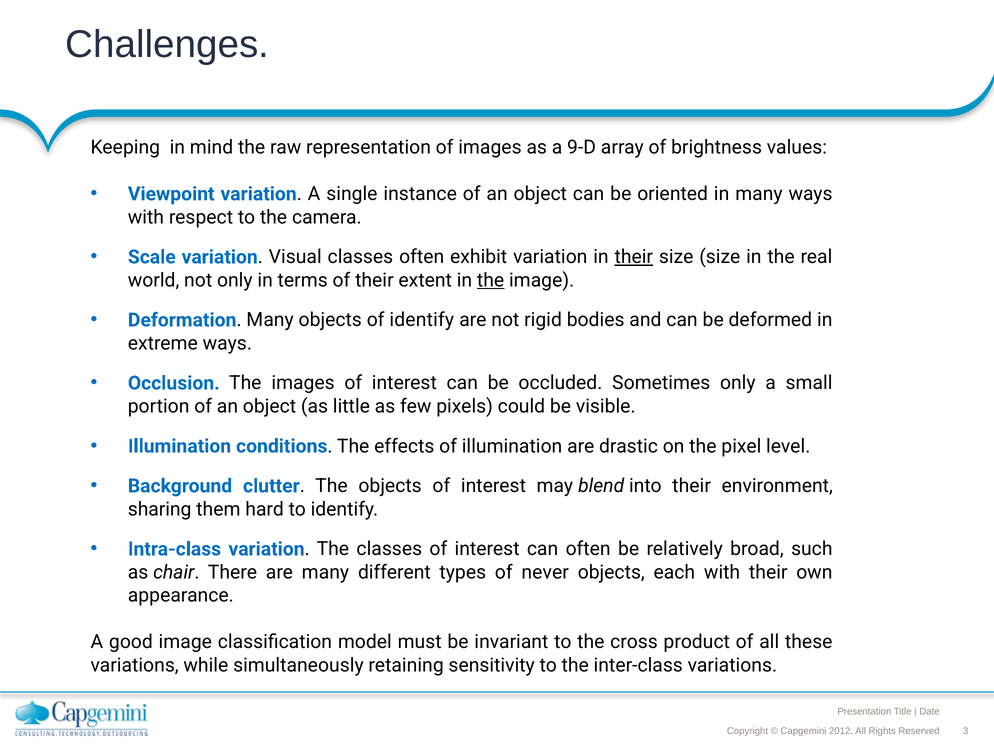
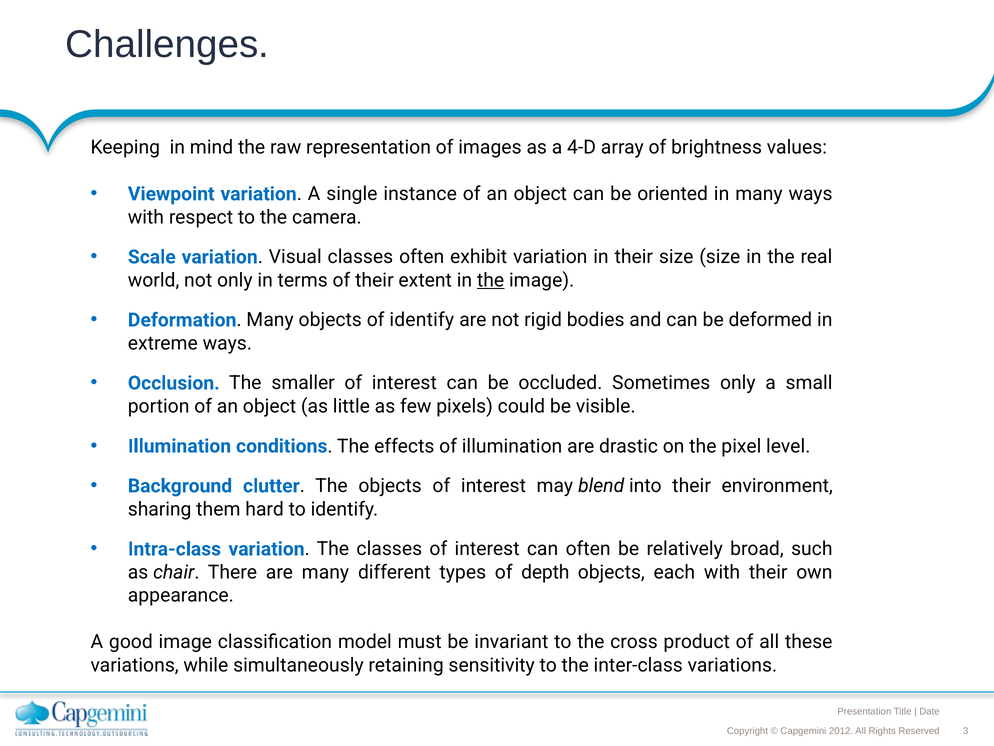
9-D: 9-D -> 4-D
their at (634, 257) underline: present -> none
The images: images -> smaller
never: never -> depth
